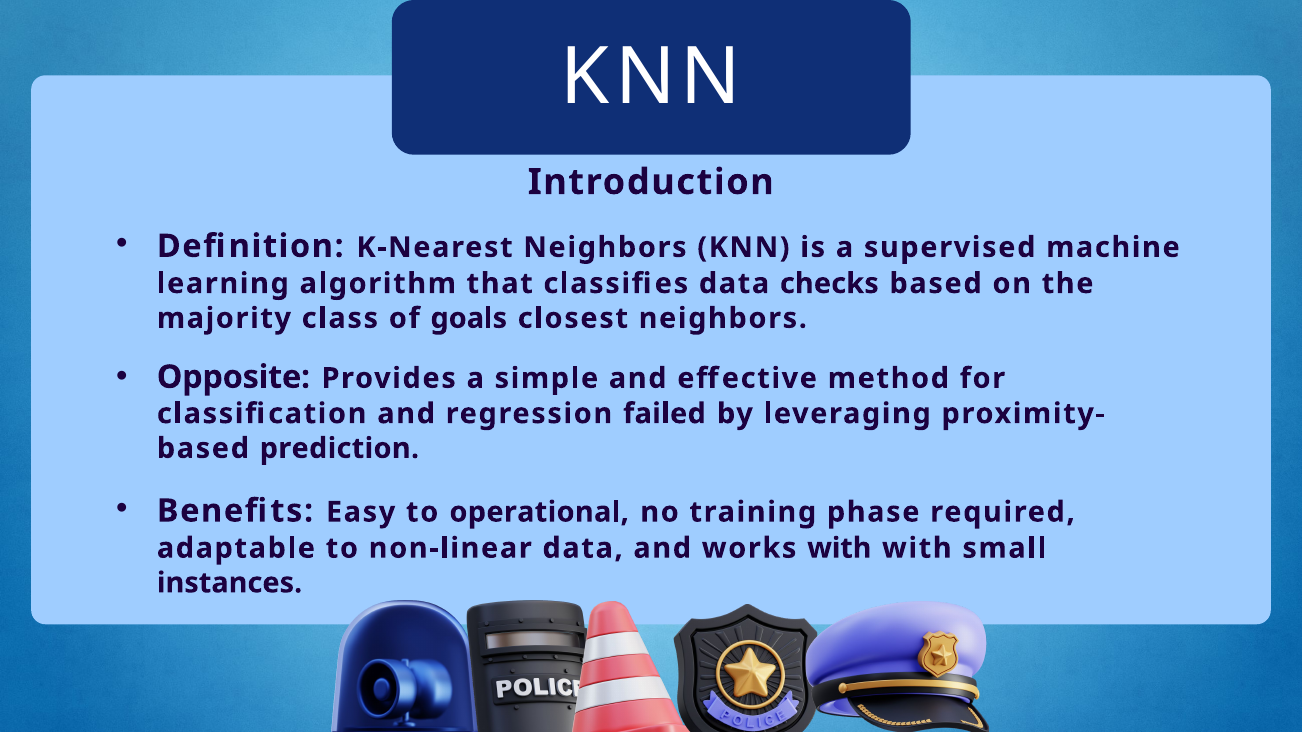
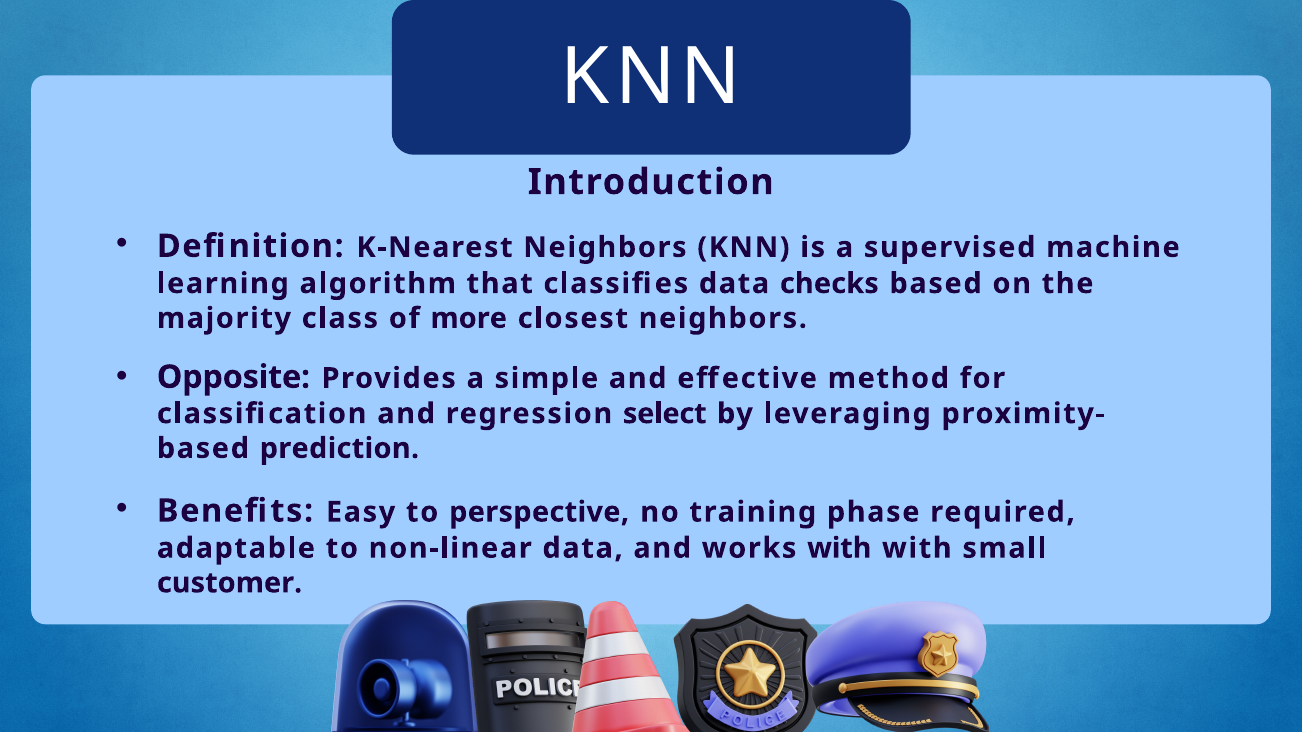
goals: goals -> more
failed: failed -> select
operational: operational -> perspective
instances: instances -> customer
